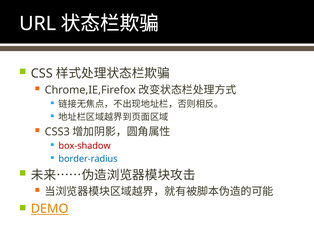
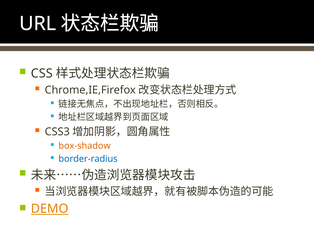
box-shadow colour: red -> orange
